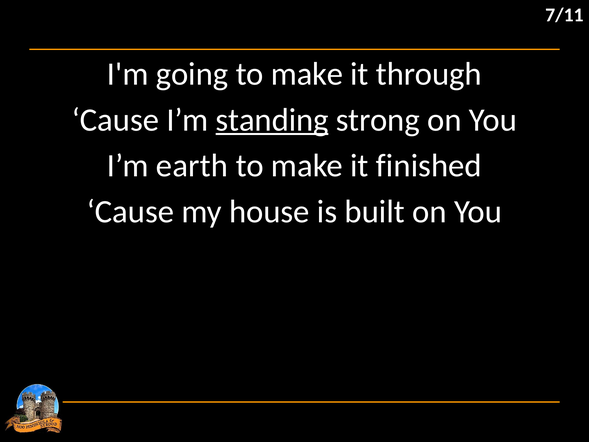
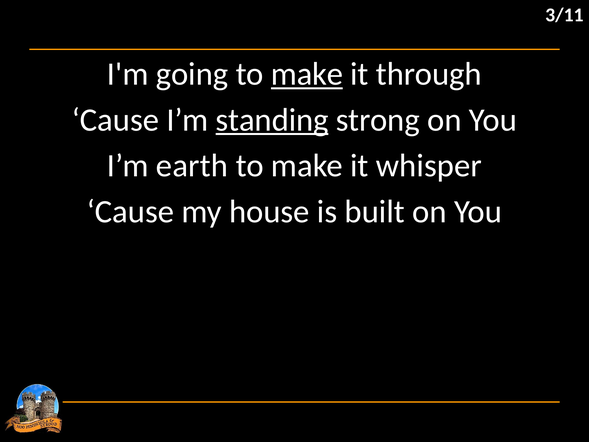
7/11: 7/11 -> 3/11
make at (307, 74) underline: none -> present
finished: finished -> whisper
